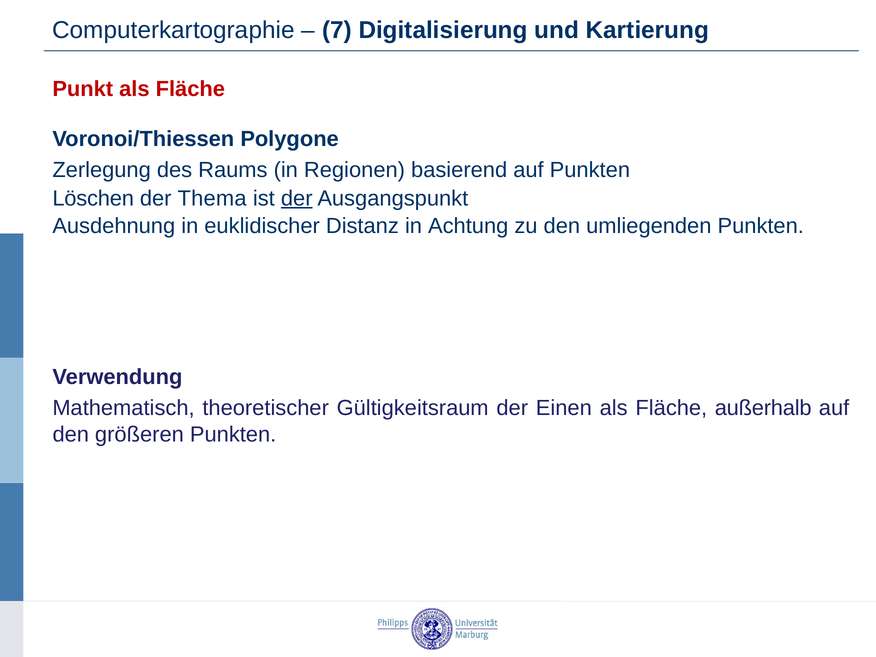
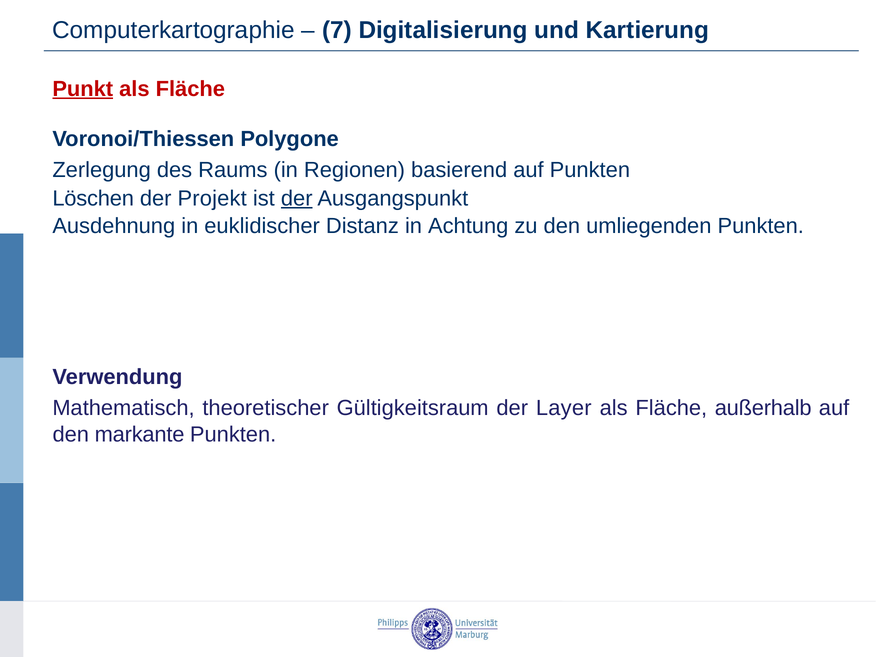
Punkt underline: none -> present
Thema: Thema -> Projekt
Einen: Einen -> Layer
größeren: größeren -> markante
